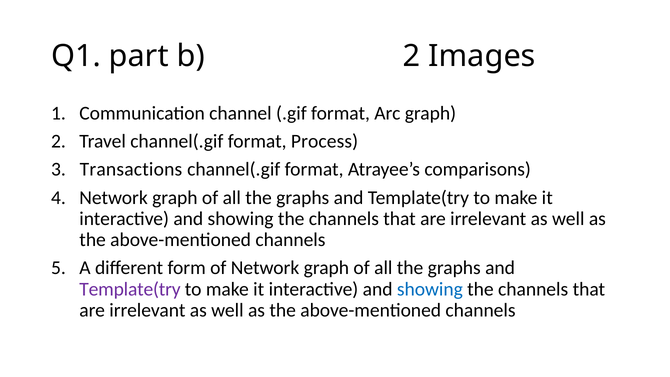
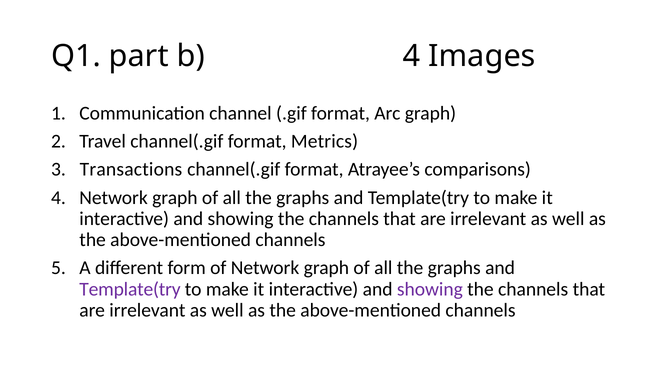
b 2: 2 -> 4
Process: Process -> Metrics
showing at (430, 289) colour: blue -> purple
